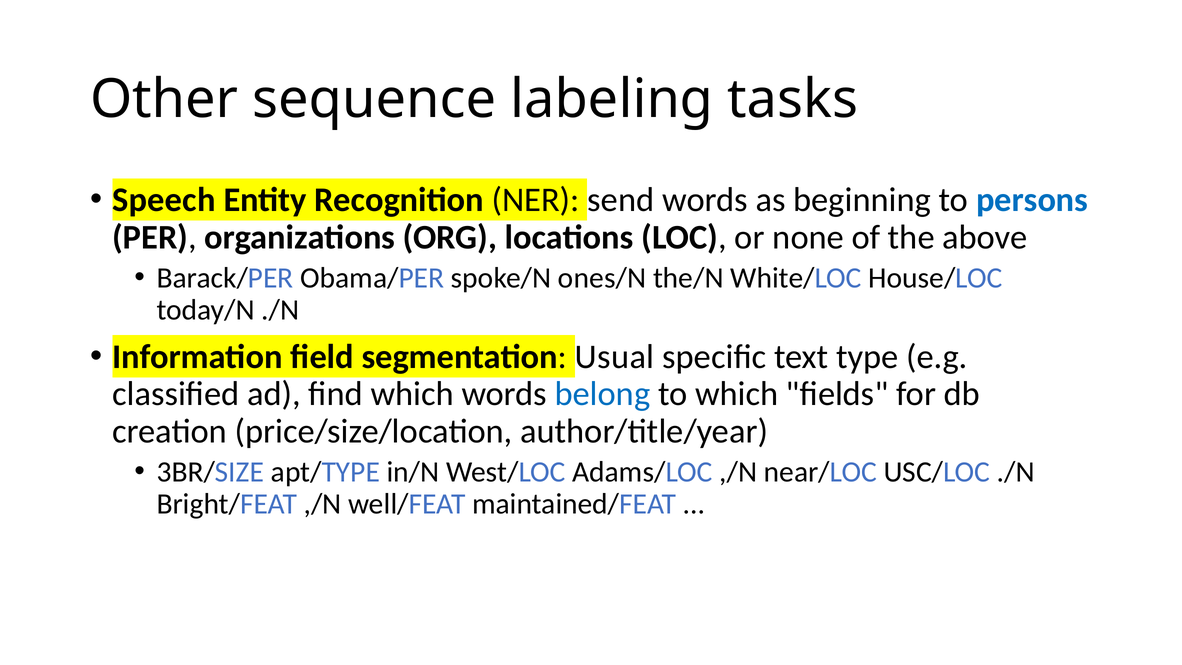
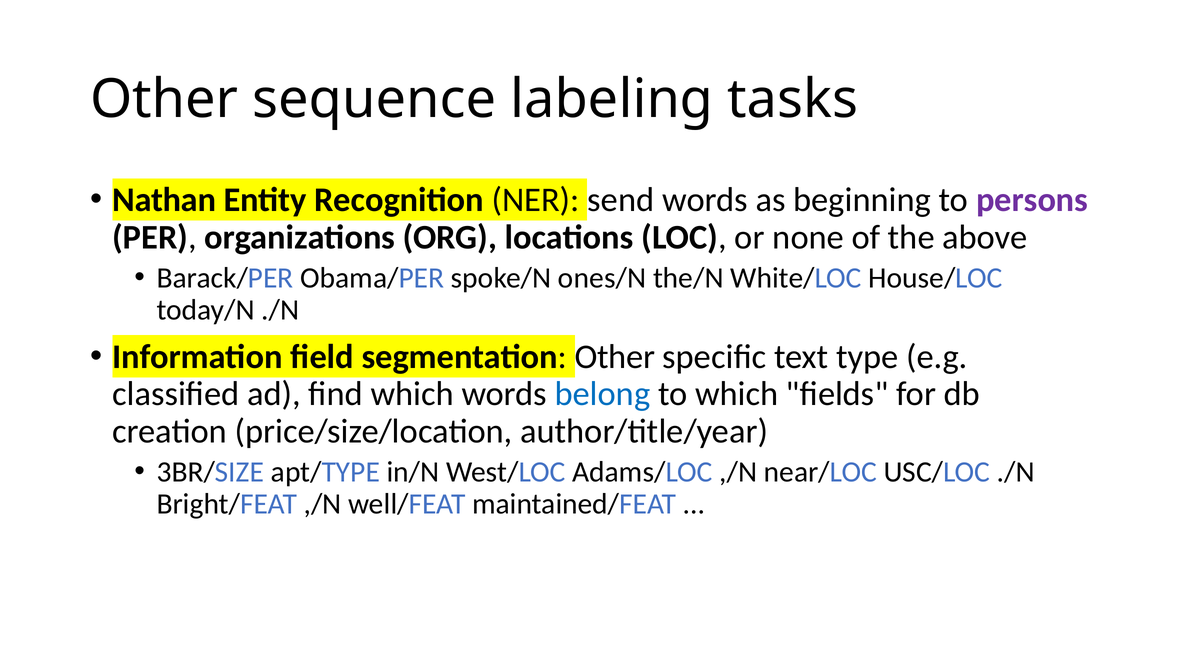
Speech: Speech -> Nathan
persons colour: blue -> purple
segmentation Usual: Usual -> Other
